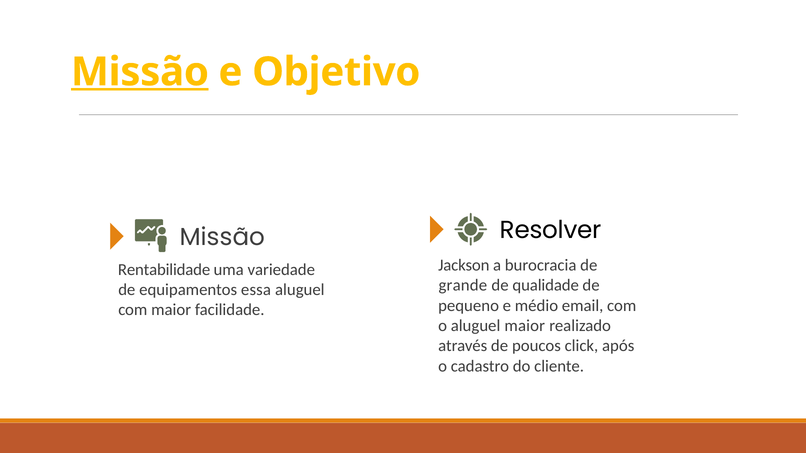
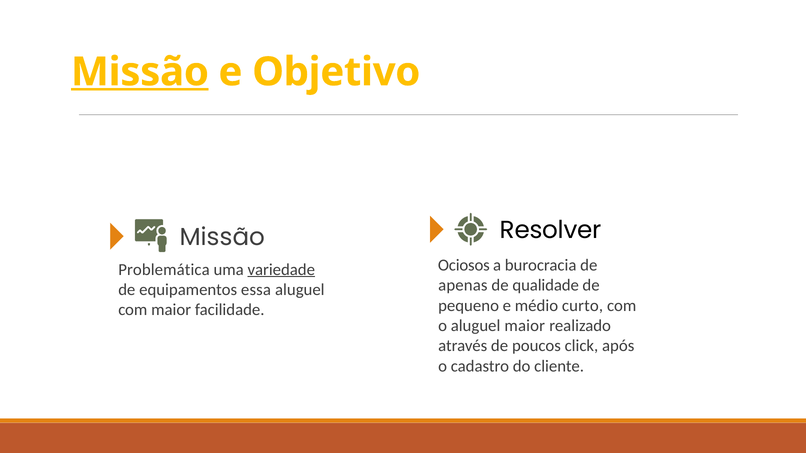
Jackson: Jackson -> Ociosos
Rentabilidade: Rentabilidade -> Problemática
variedade underline: none -> present
grande: grande -> apenas
email: email -> curto
